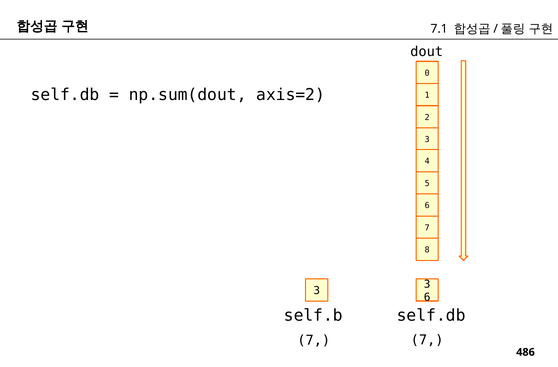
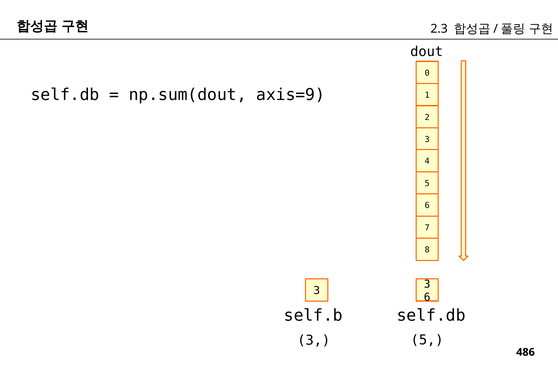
7.1: 7.1 -> 2.3
axis=2: axis=2 -> axis=9
7 at (427, 340): 7 -> 5
7 at (314, 340): 7 -> 3
